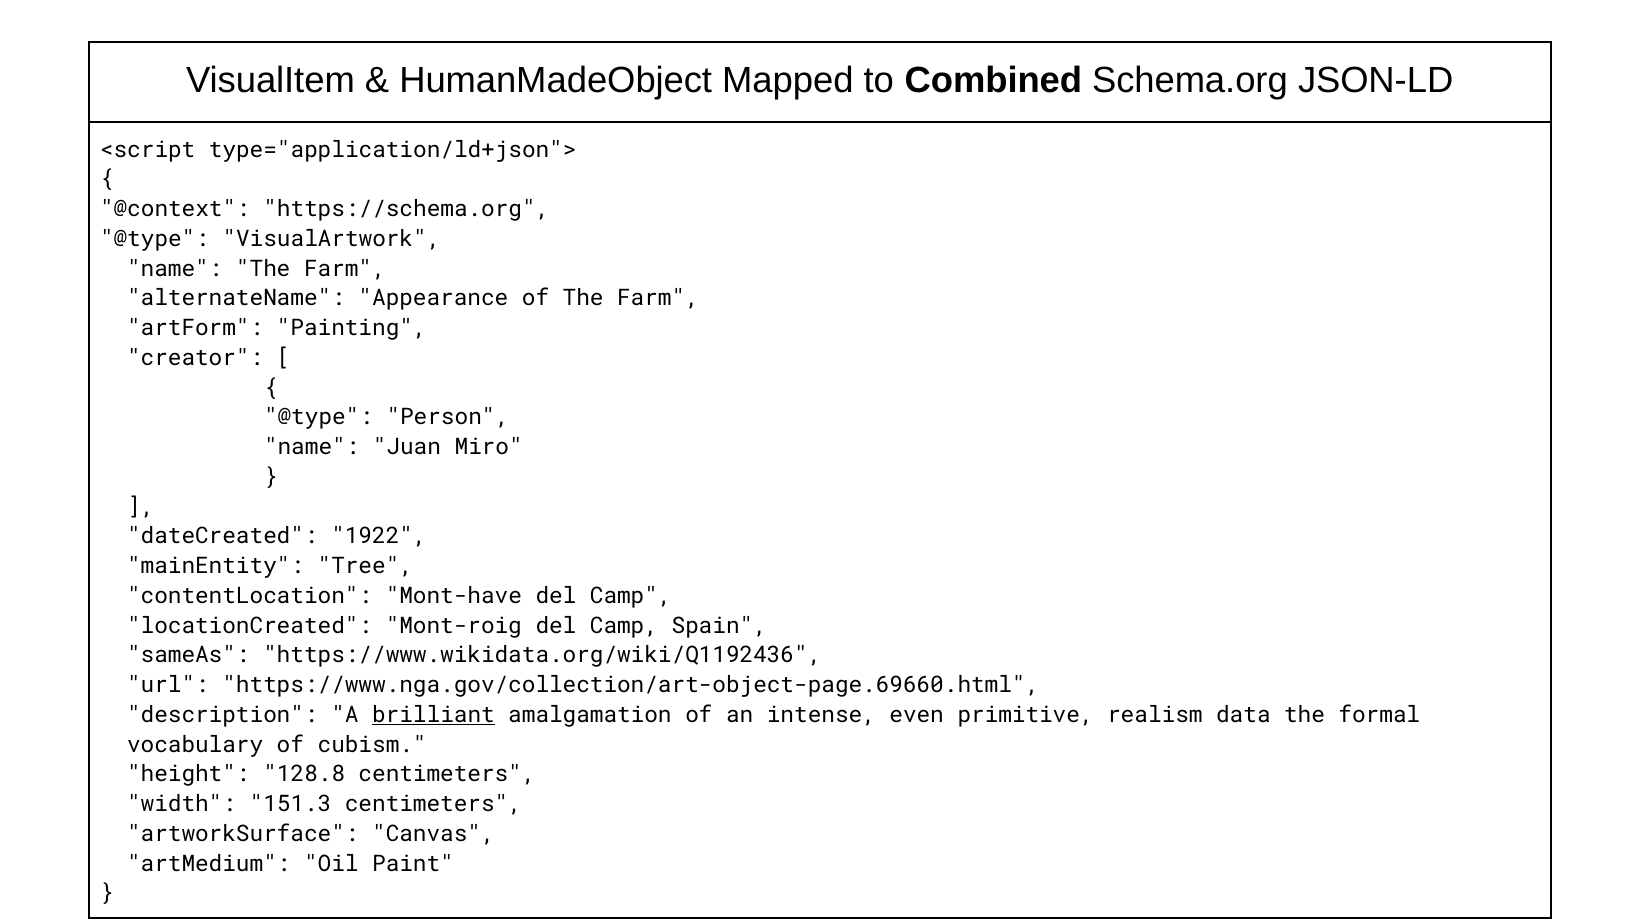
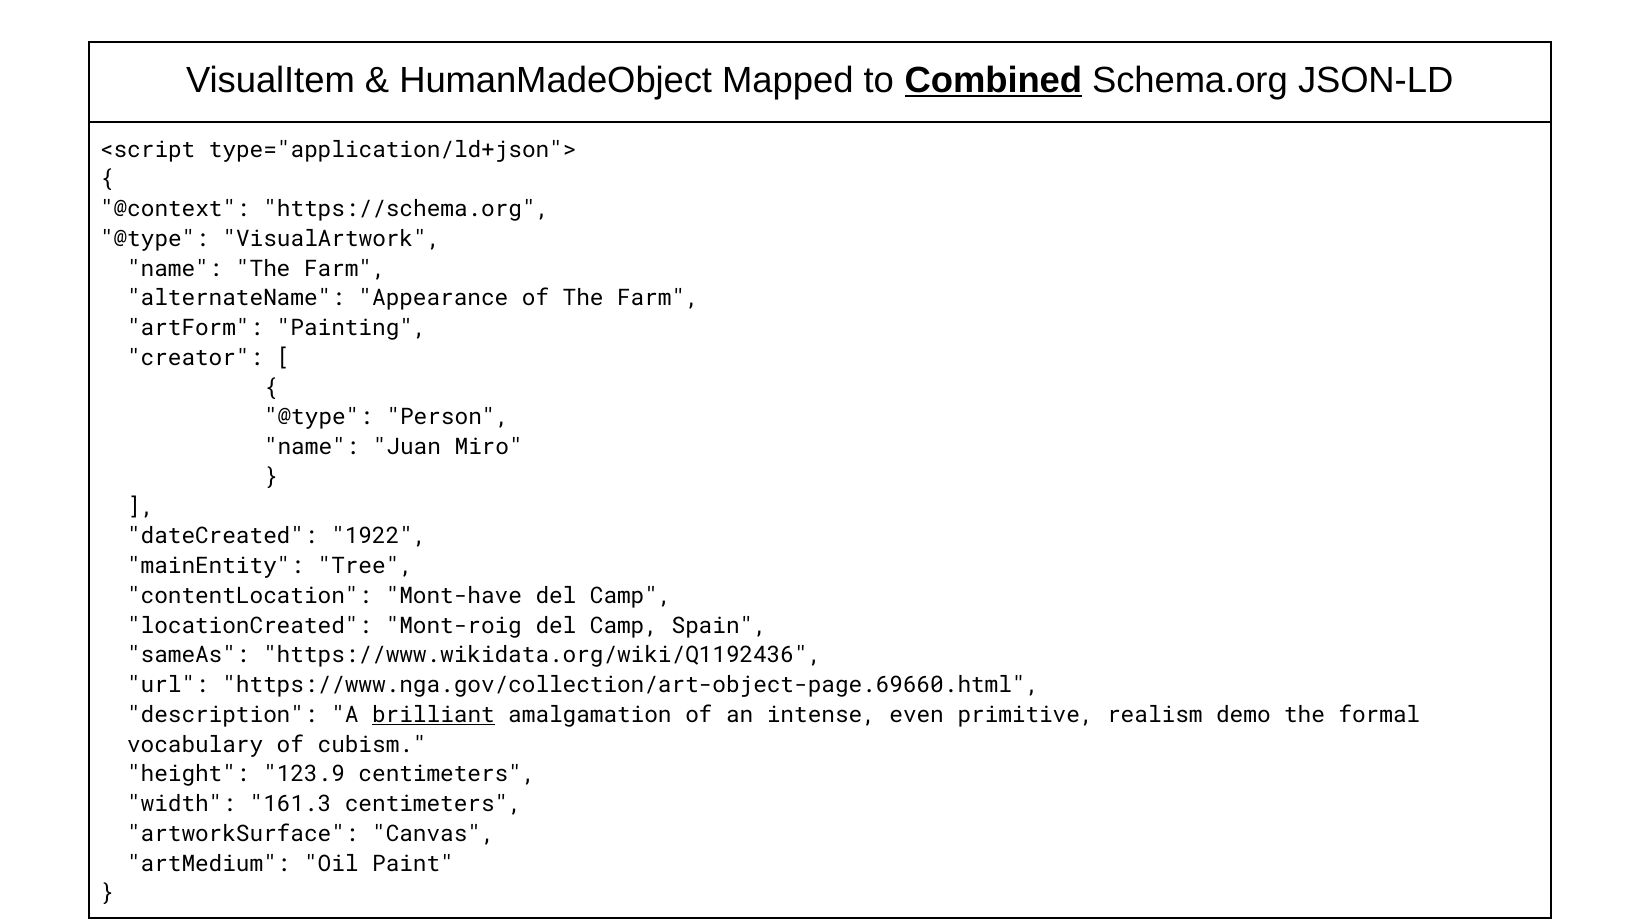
Combined underline: none -> present
data: data -> demo
128.8: 128.8 -> 123.9
151.3: 151.3 -> 161.3
